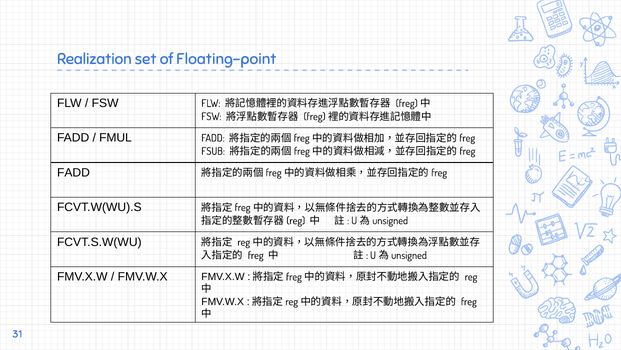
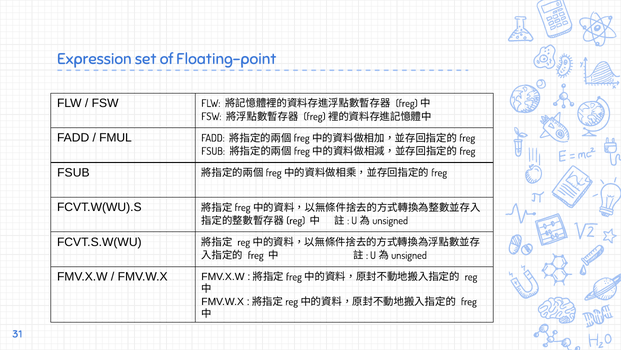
Realization: Realization -> Expression
FADD at (73, 172): FADD -> FSUB
